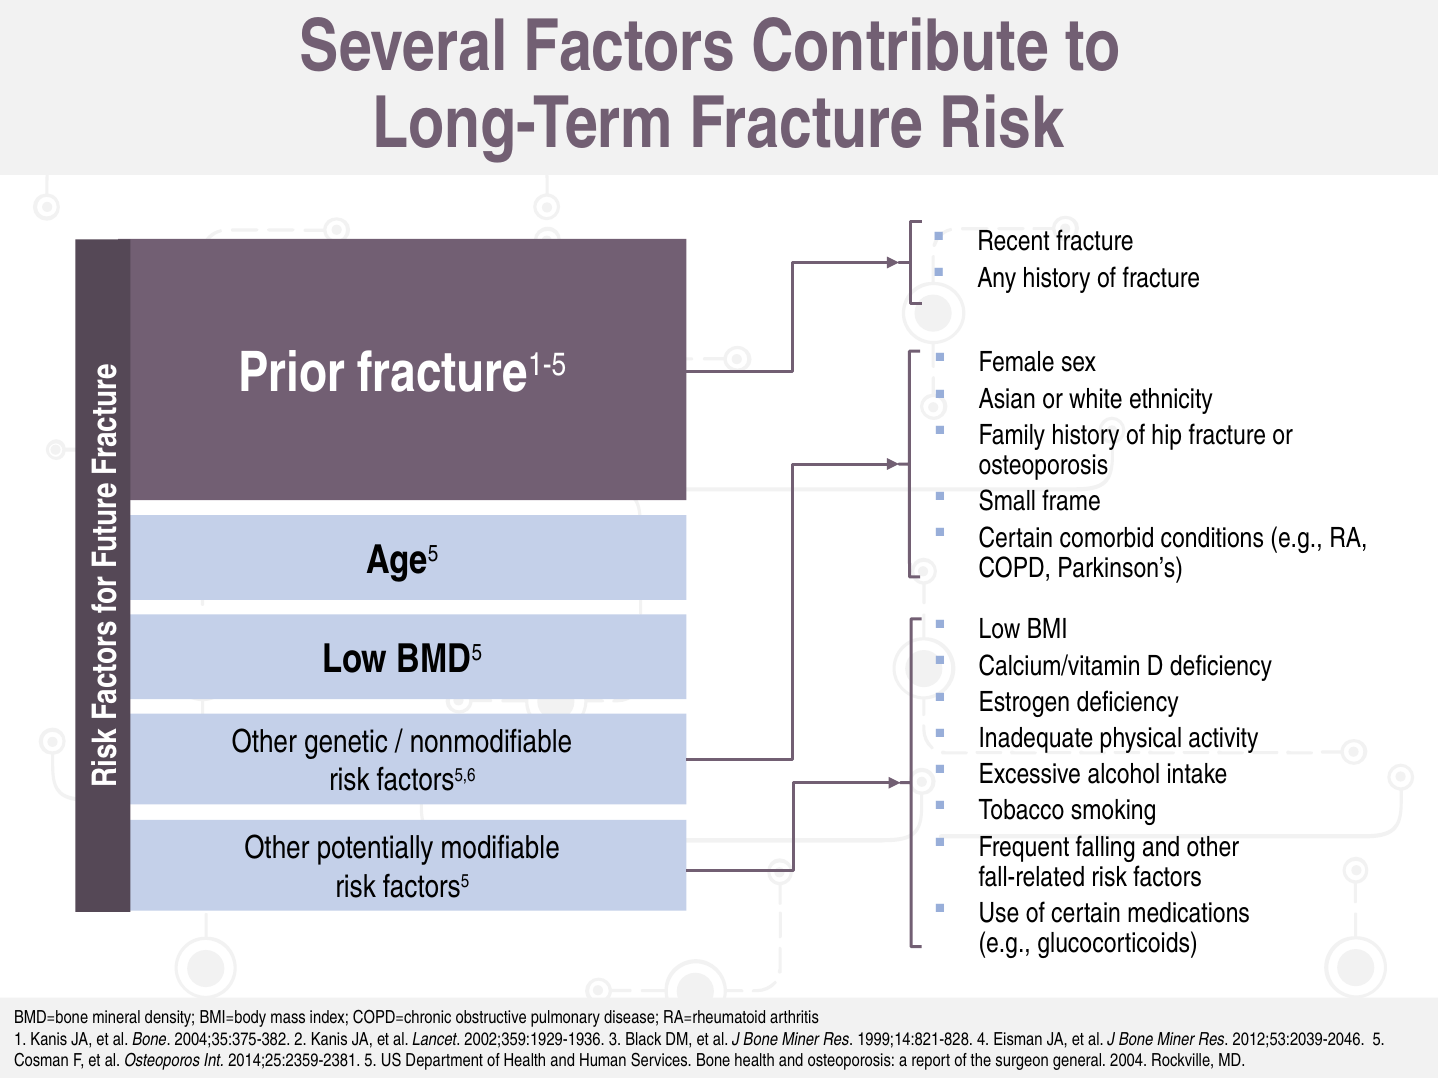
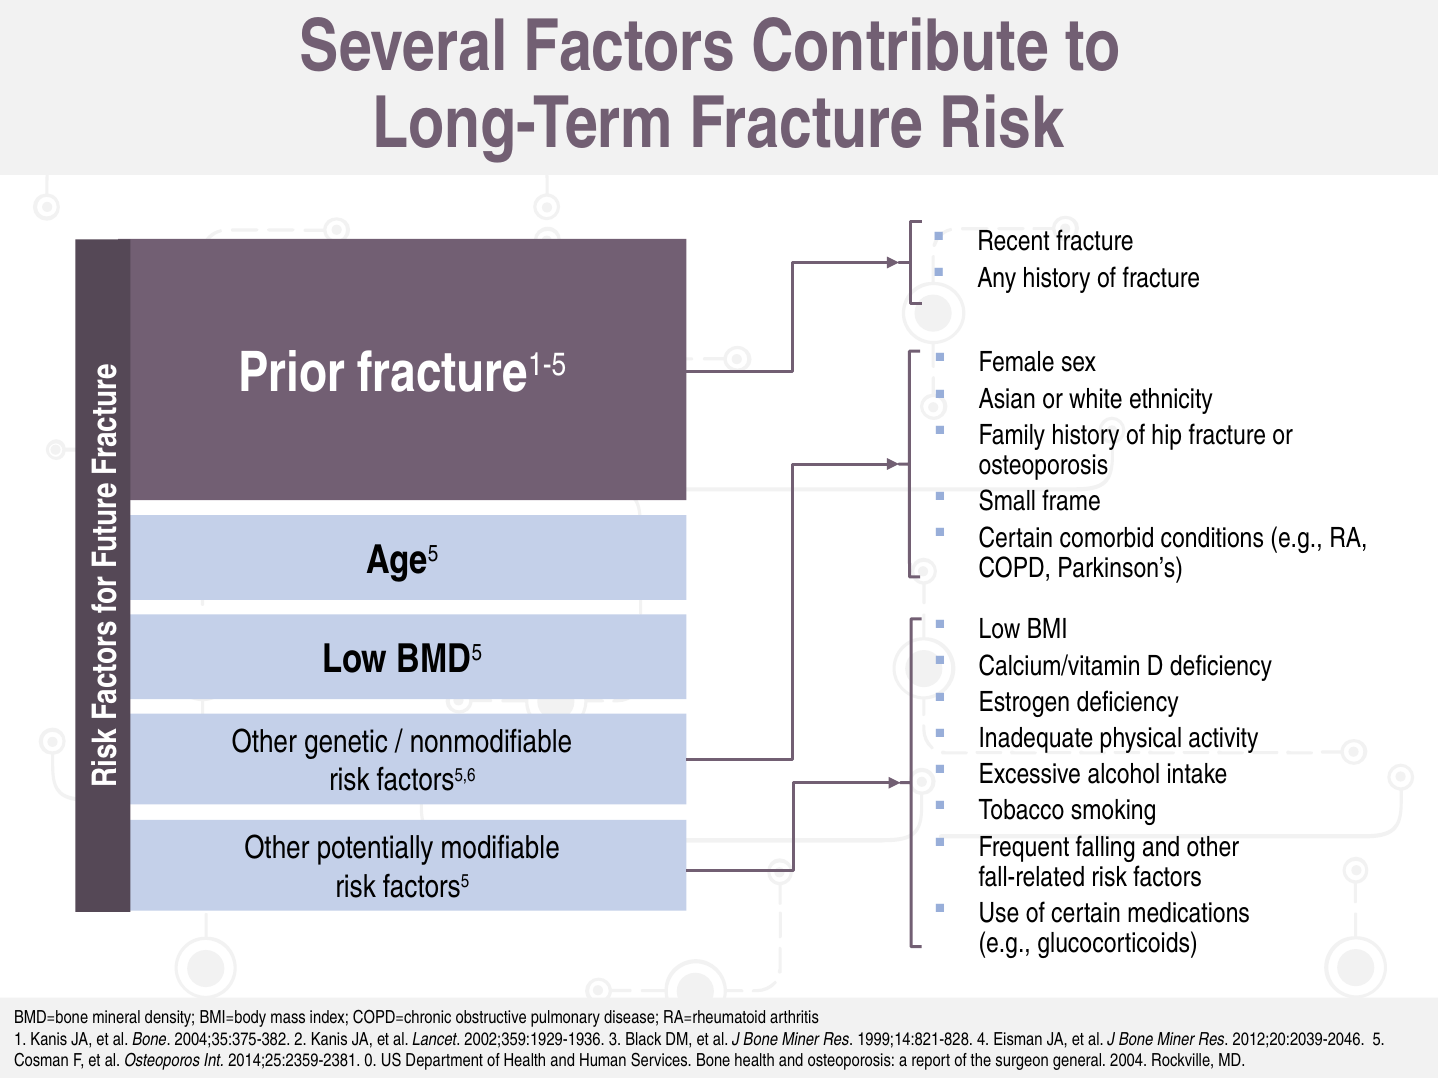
2012;53:2039-2046: 2012;53:2039-2046 -> 2012;20:2039-2046
2014;25:2359-2381 5: 5 -> 0
